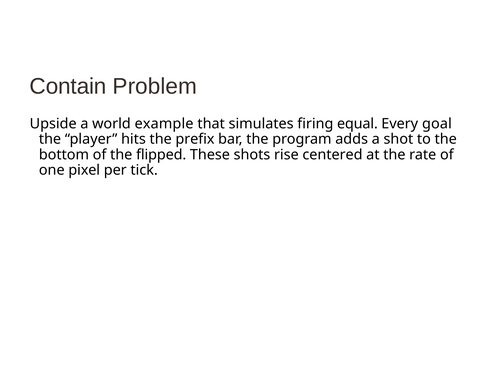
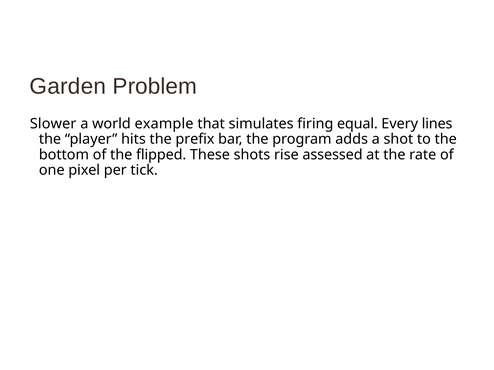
Contain: Contain -> Garden
Upside: Upside -> Slower
goal: goal -> lines
centered: centered -> assessed
